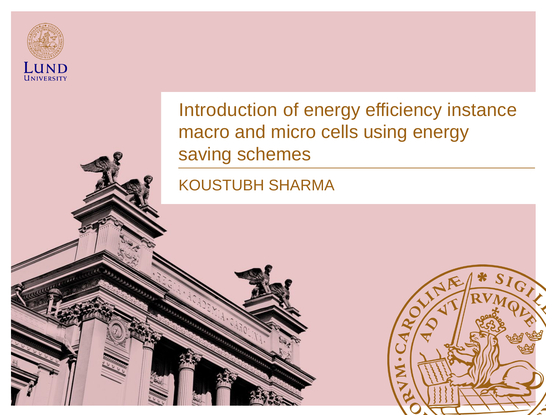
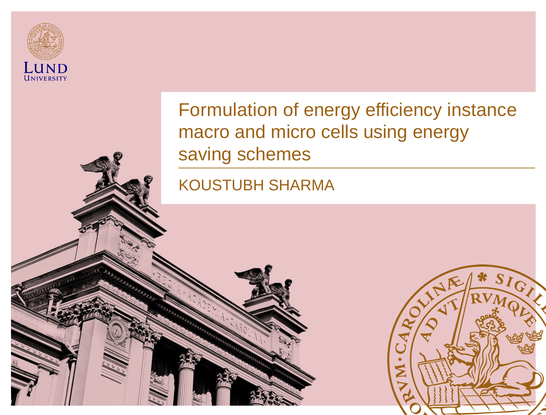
Introduction: Introduction -> Formulation
